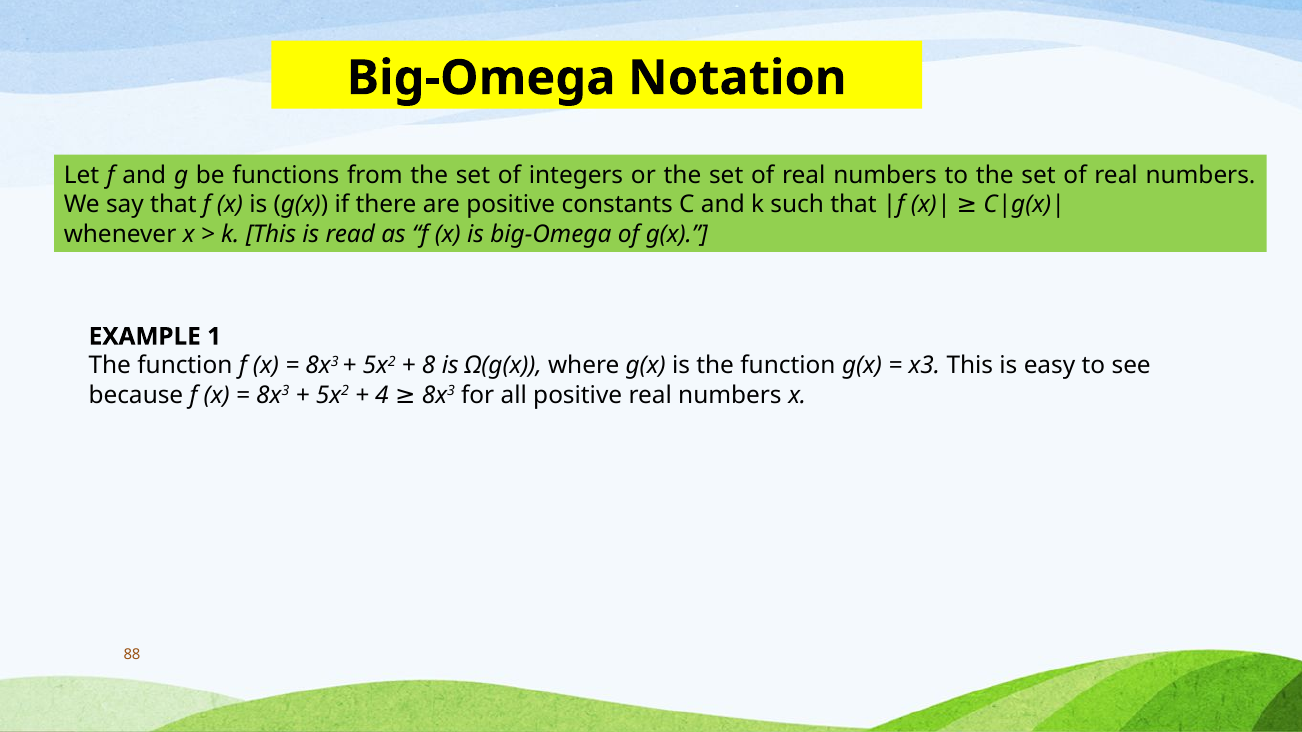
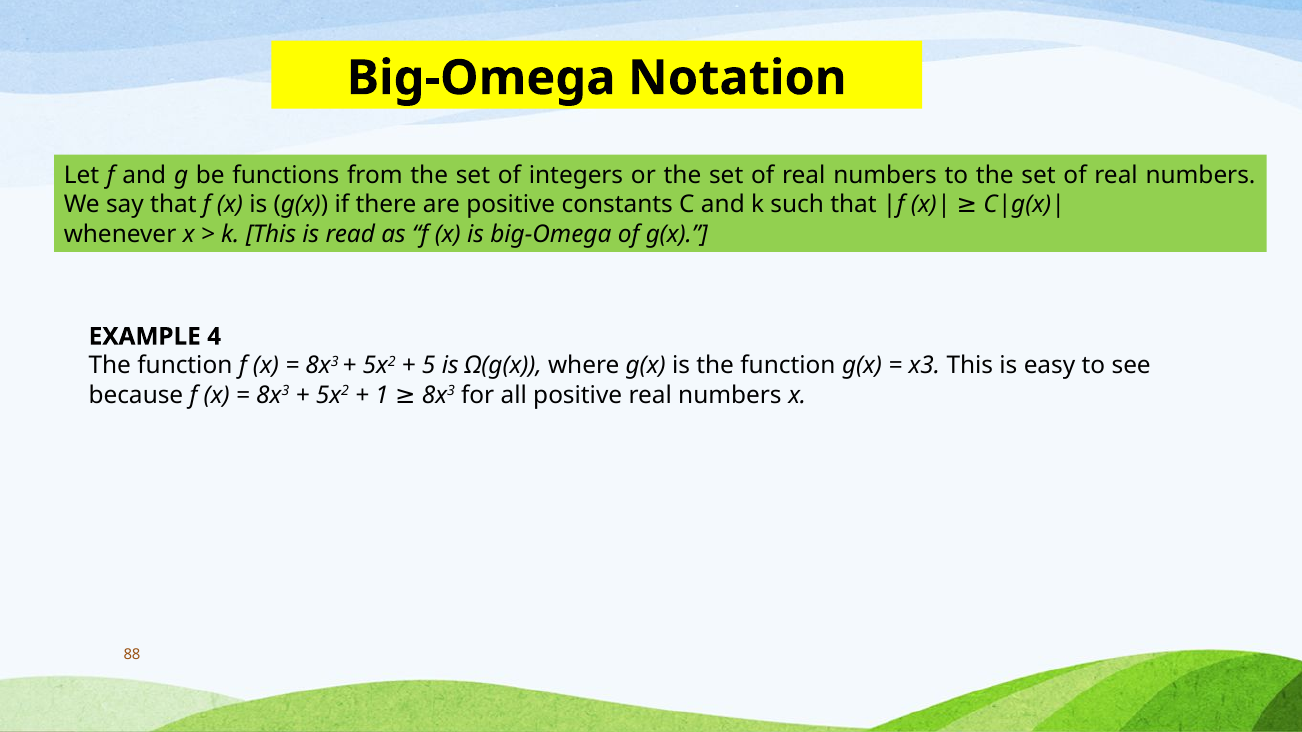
1: 1 -> 4
8: 8 -> 5
4: 4 -> 1
